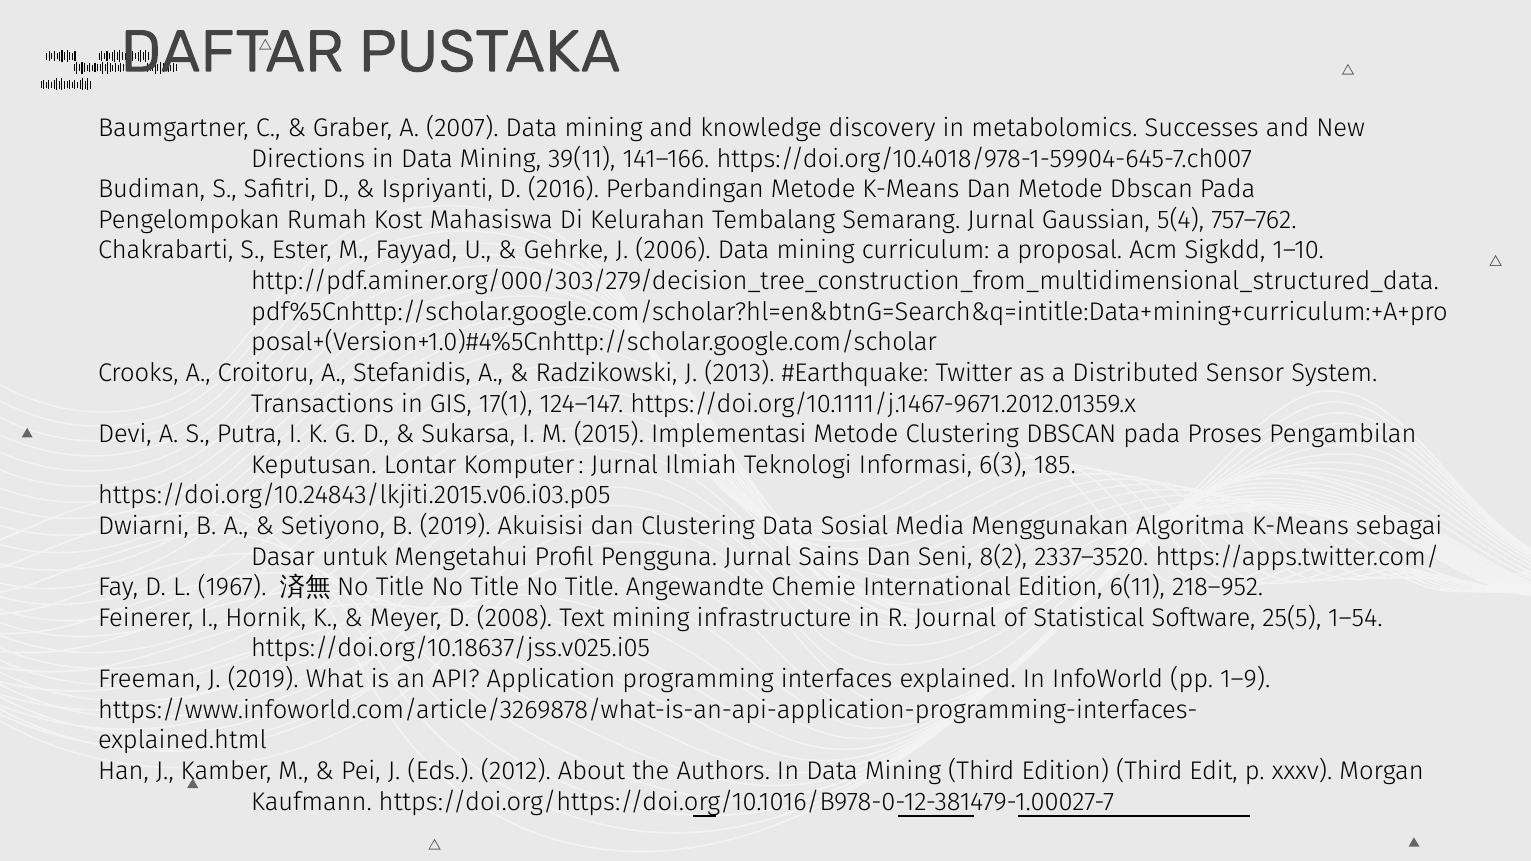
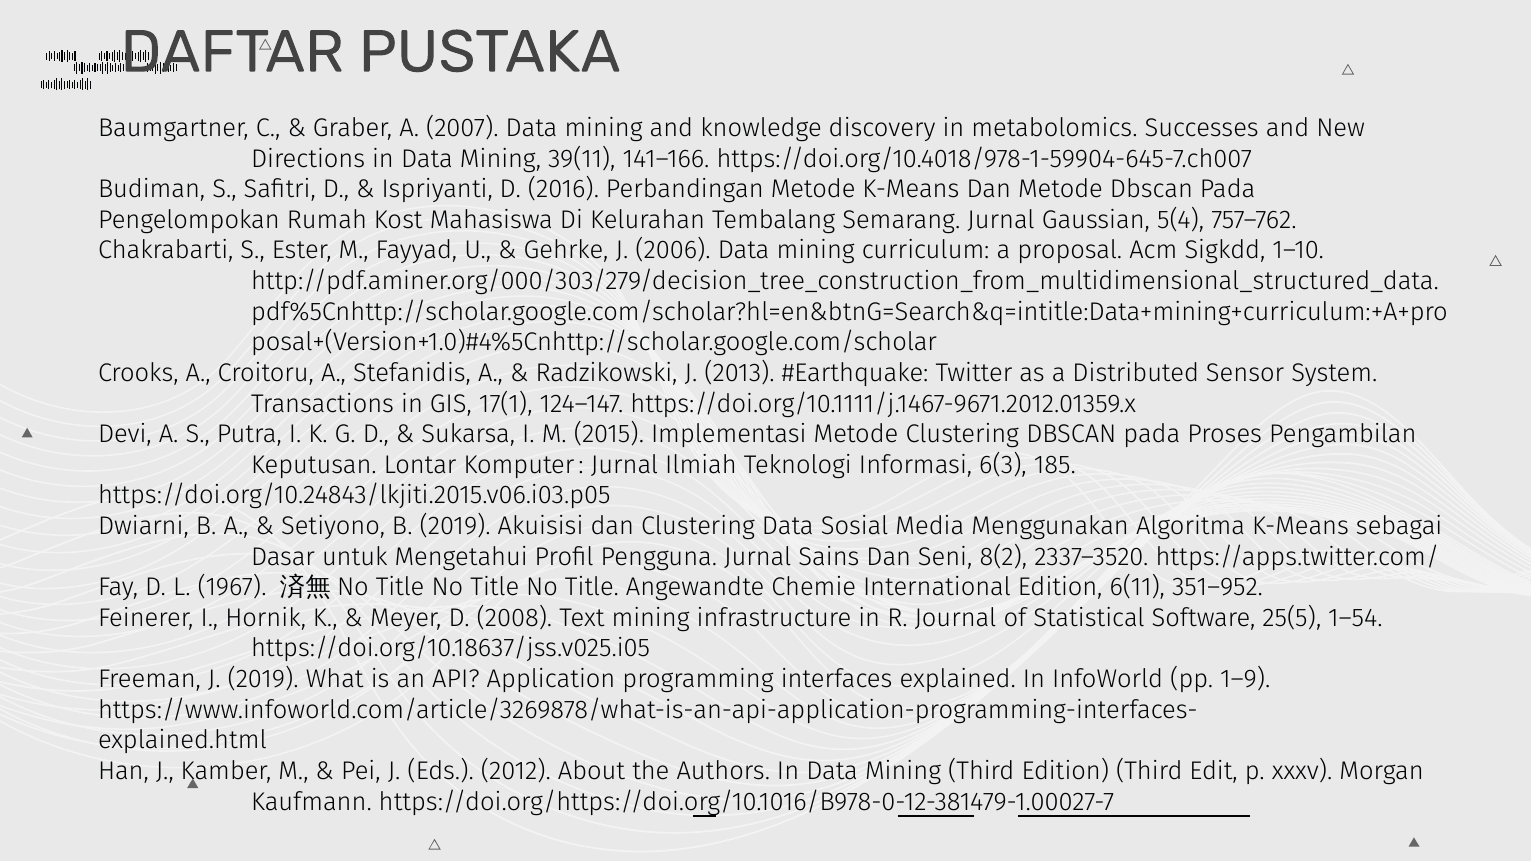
218–952: 218–952 -> 351–952
